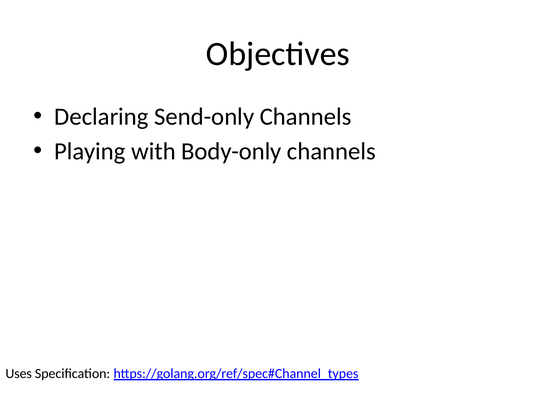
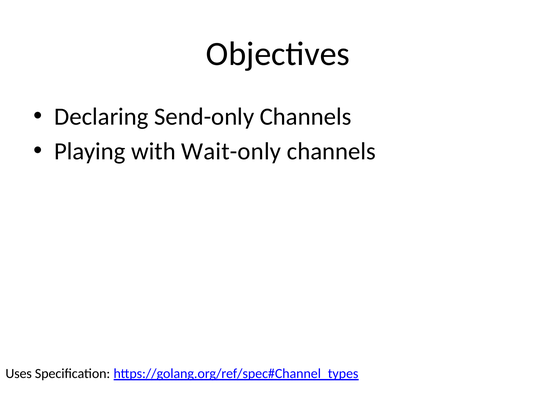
Body-only: Body-only -> Wait-only
